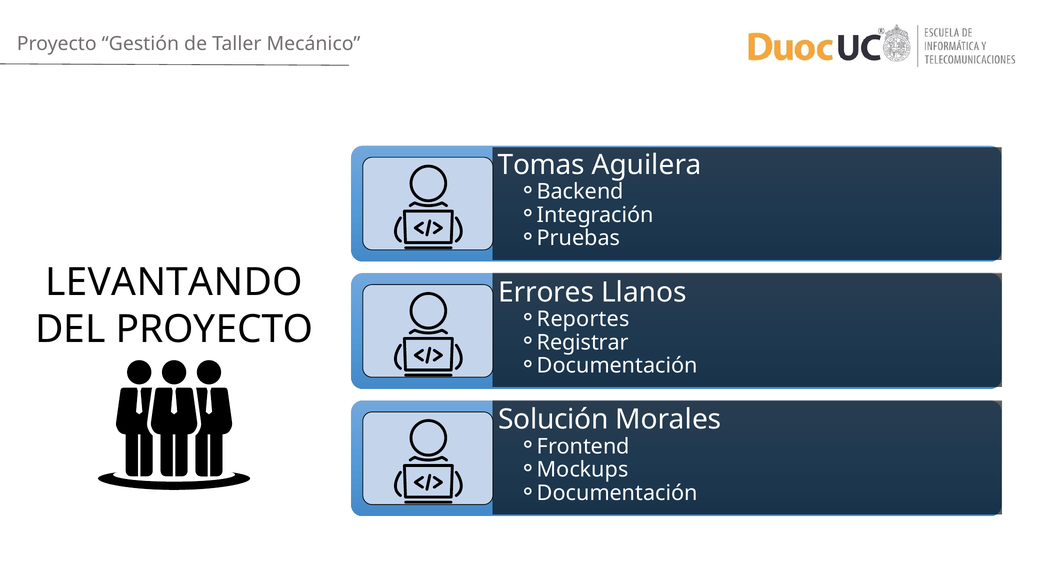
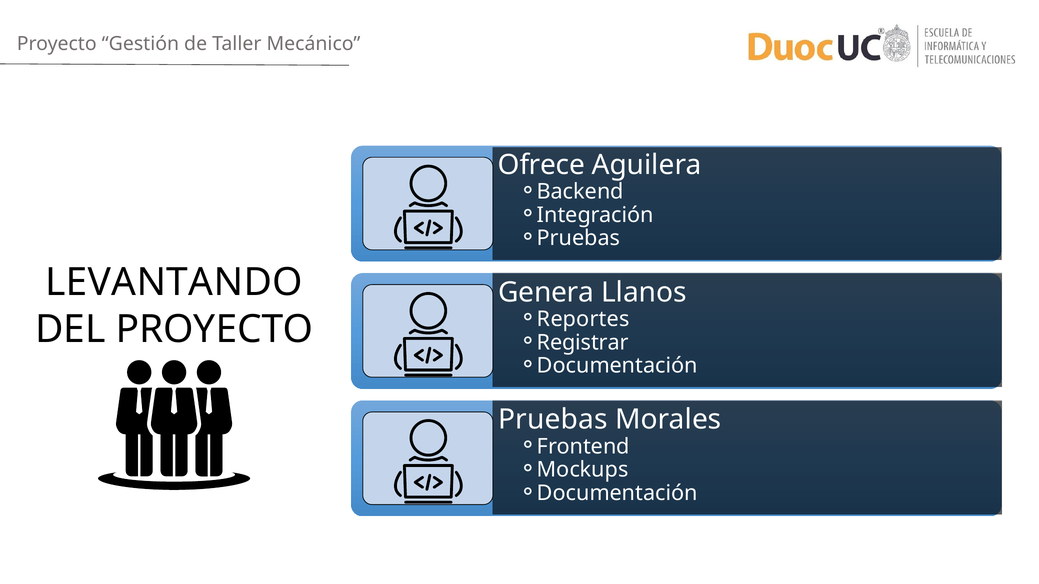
Tomas: Tomas -> Ofrece
Errores: Errores -> Genera
Solución at (553, 420): Solución -> Pruebas
